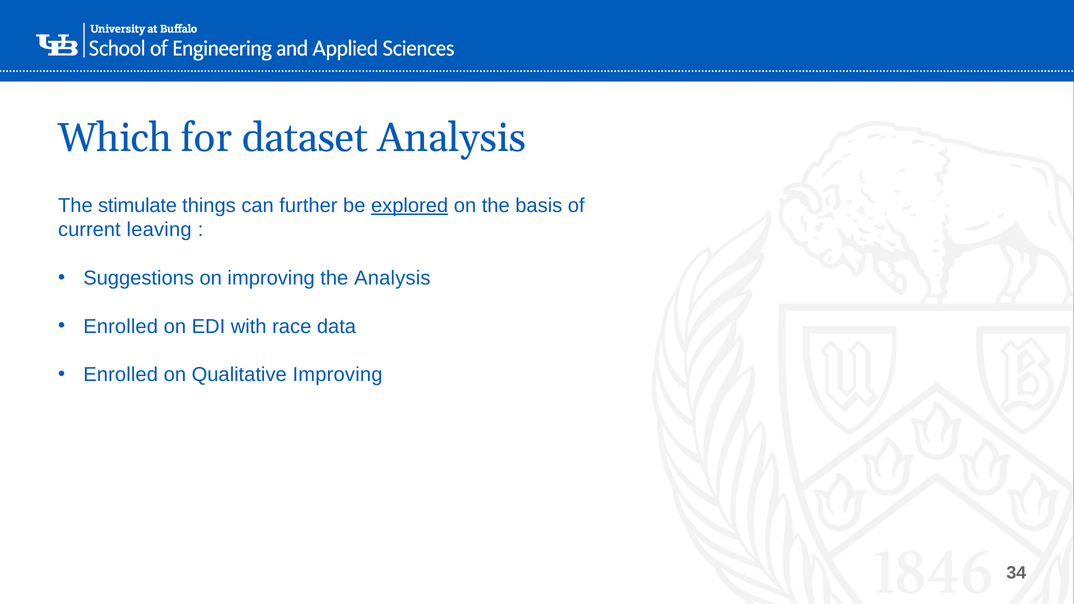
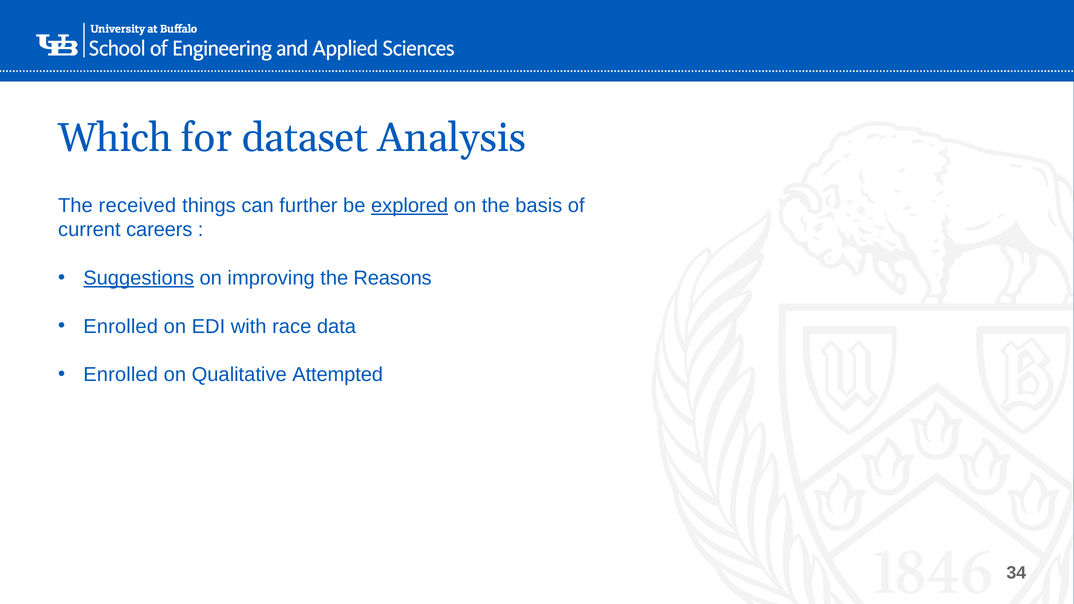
stimulate: stimulate -> received
leaving: leaving -> careers
Suggestions underline: none -> present
the Analysis: Analysis -> Reasons
Qualitative Improving: Improving -> Attempted
